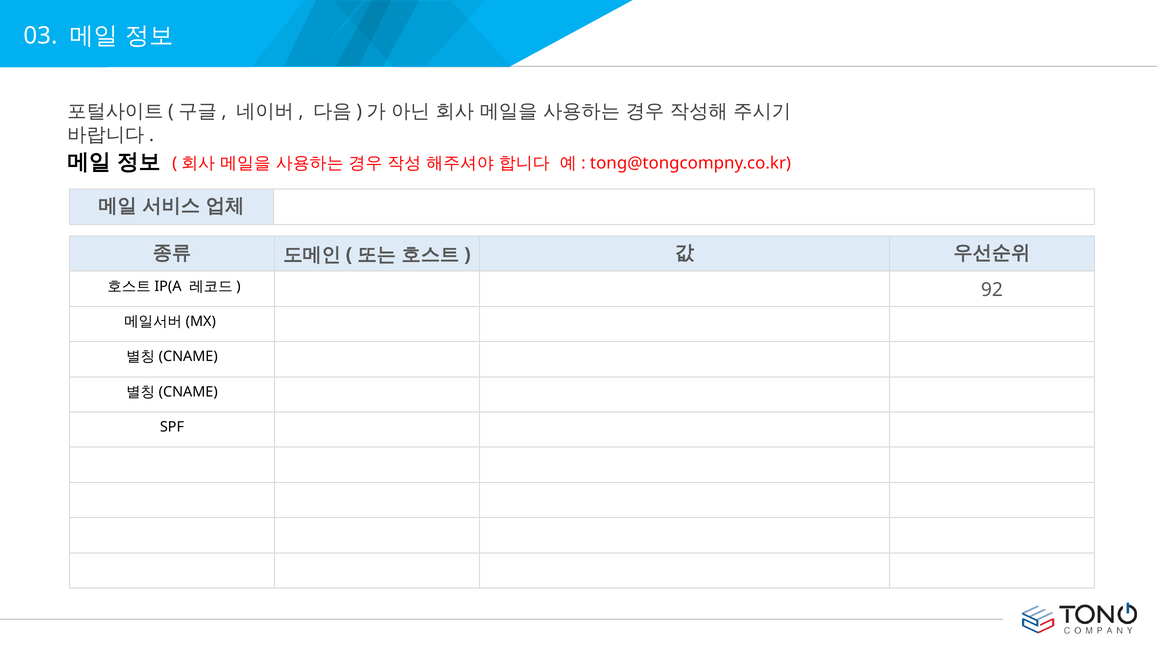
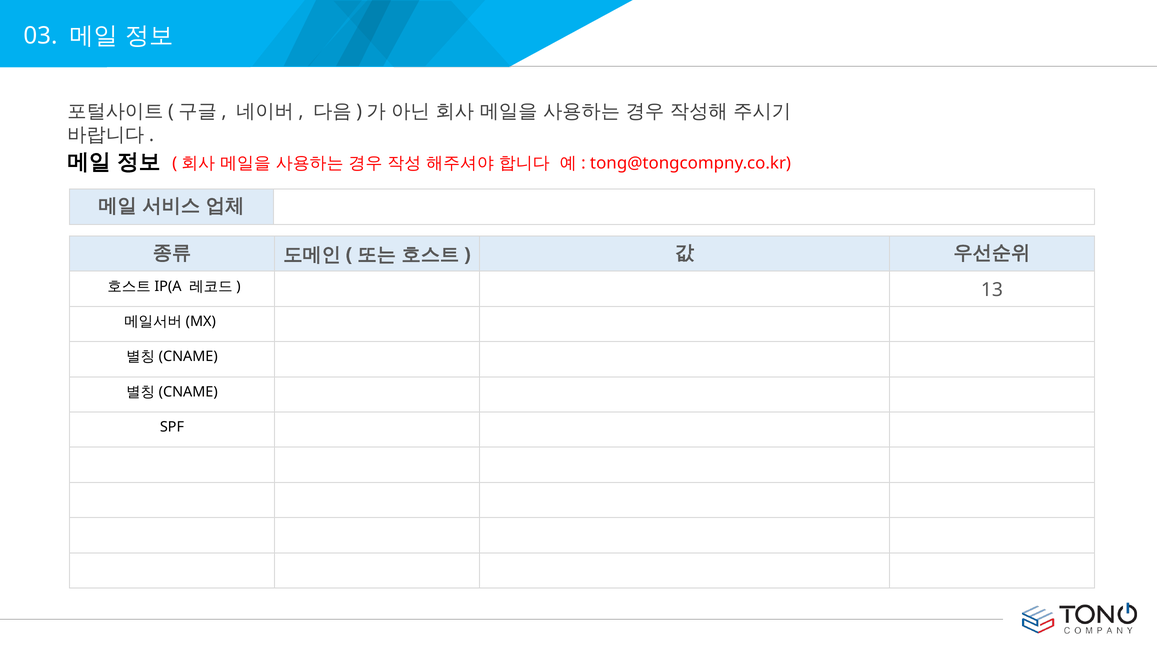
92: 92 -> 13
